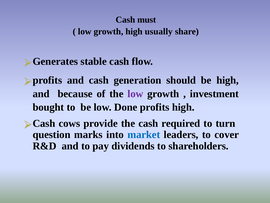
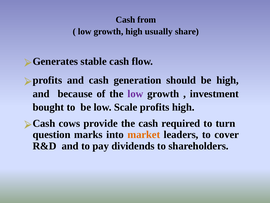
must: must -> from
Done: Done -> Scale
market colour: blue -> orange
